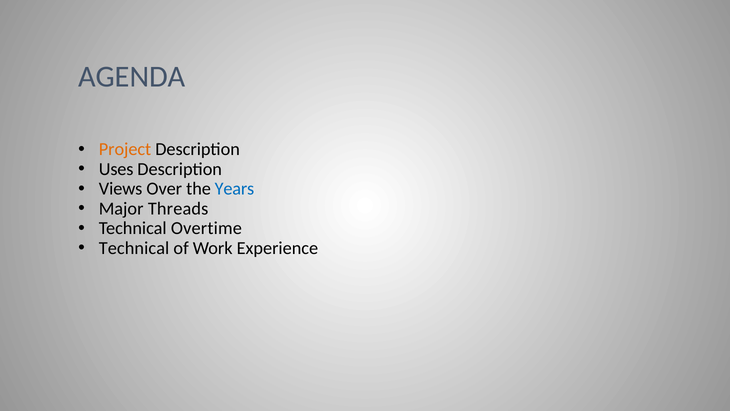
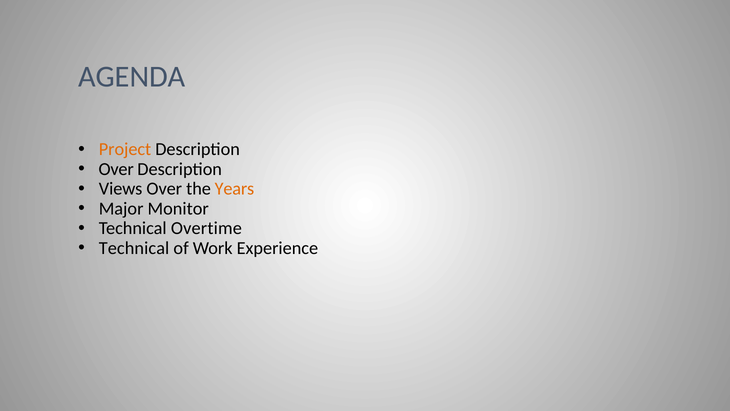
Uses at (116, 169): Uses -> Over
Years colour: blue -> orange
Threads: Threads -> Monitor
